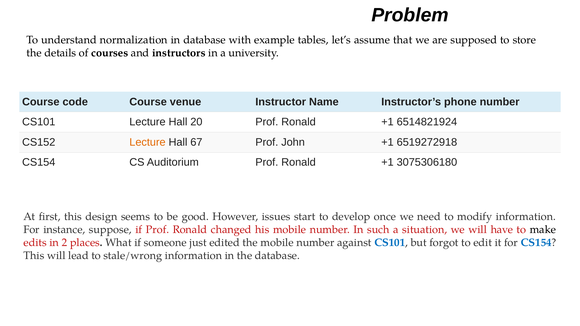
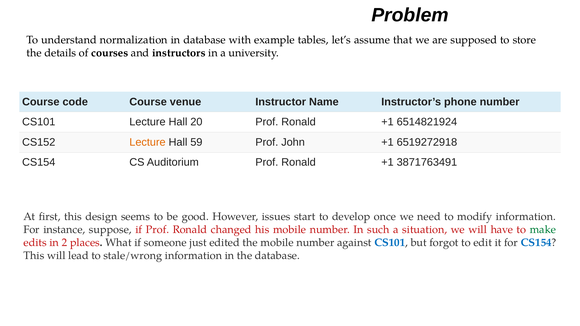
67: 67 -> 59
3075306180: 3075306180 -> 3871763491
make colour: black -> green
